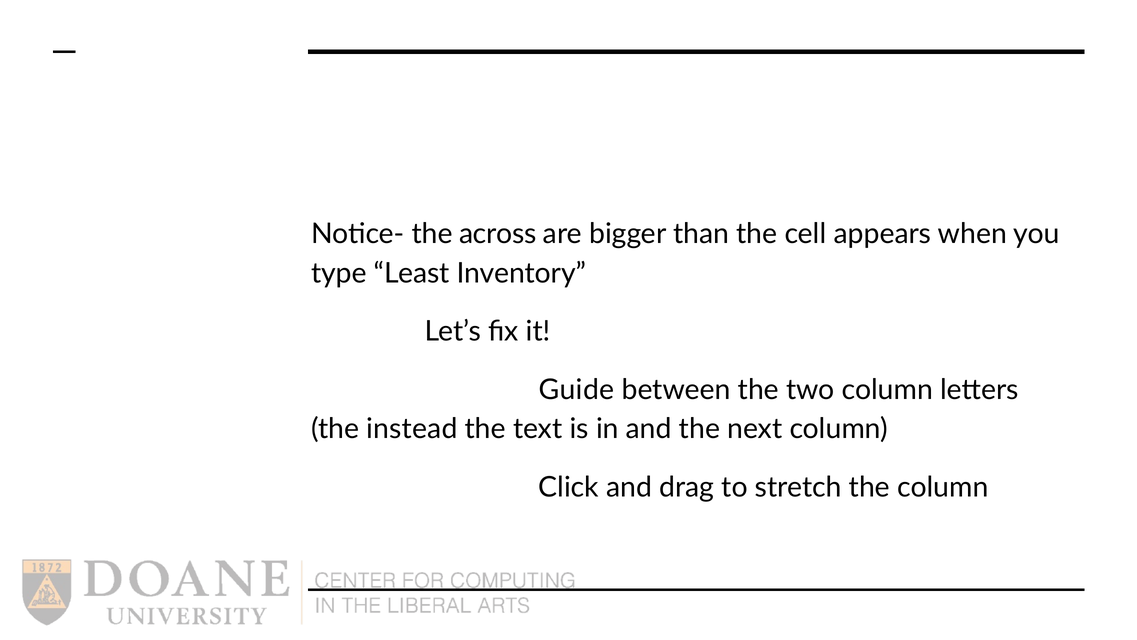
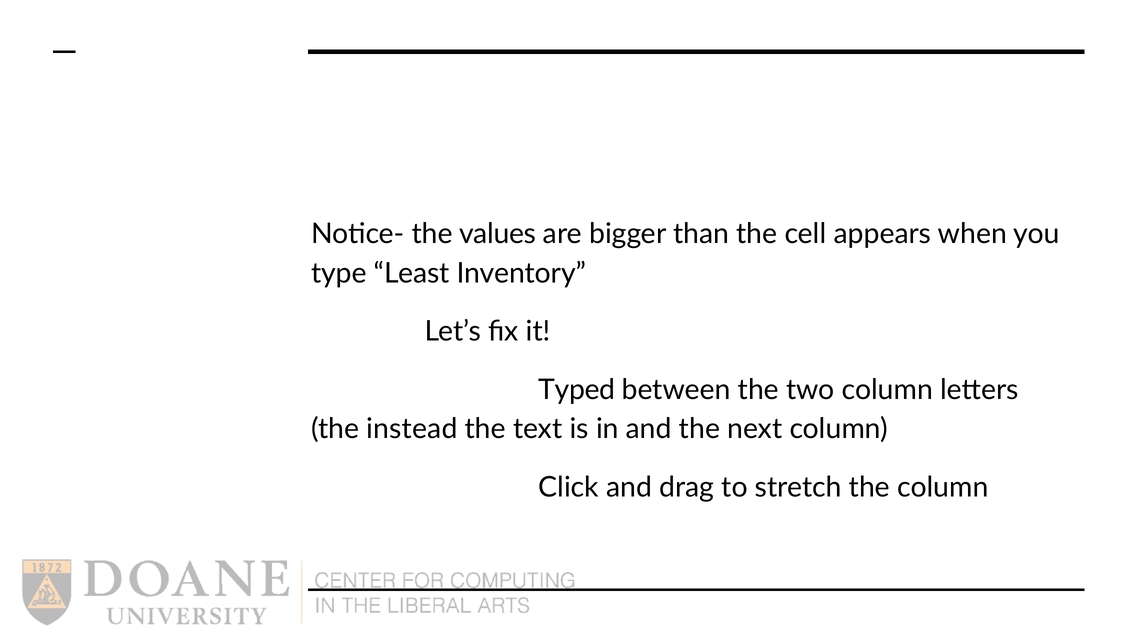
across: across -> values
Guide: Guide -> Typed
